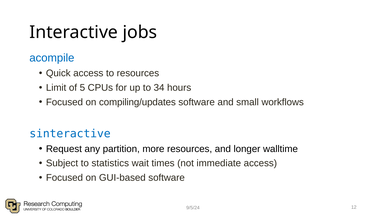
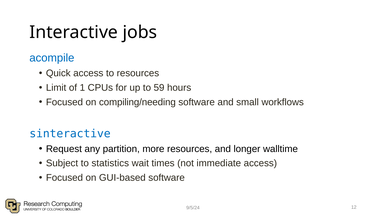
5: 5 -> 1
34: 34 -> 59
compiling/updates: compiling/updates -> compiling/needing
